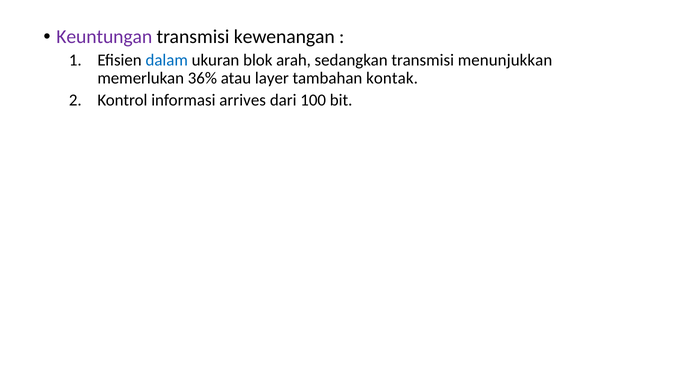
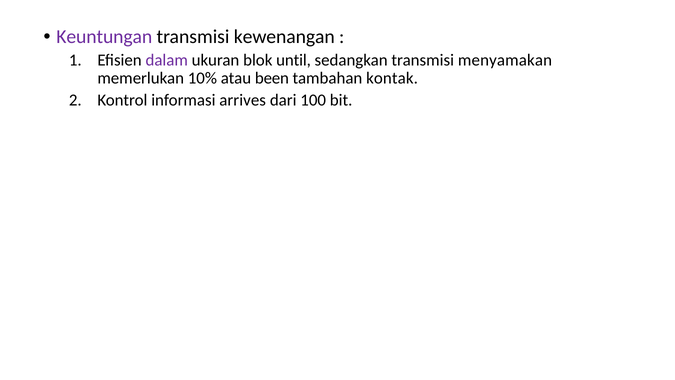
dalam colour: blue -> purple
arah: arah -> until
menunjukkan: menunjukkan -> menyamakan
36%: 36% -> 10%
layer: layer -> been
